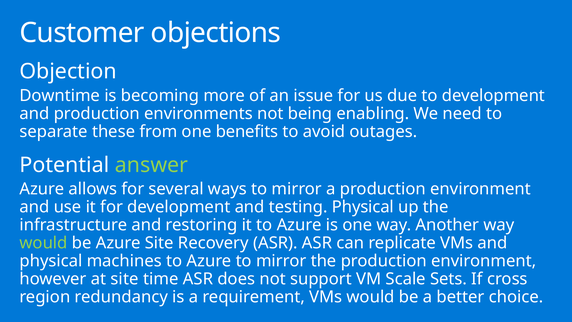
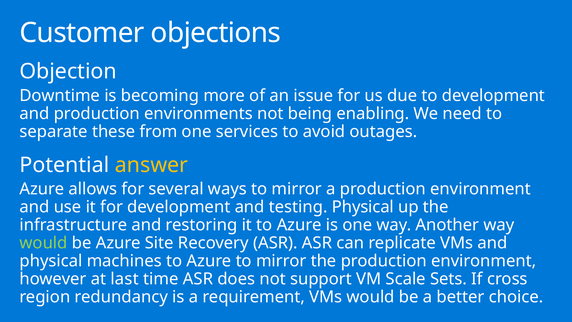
benefits: benefits -> services
answer colour: light green -> yellow
at site: site -> last
